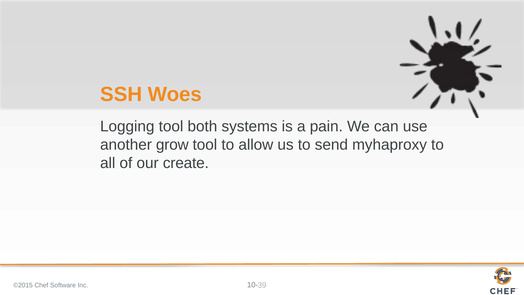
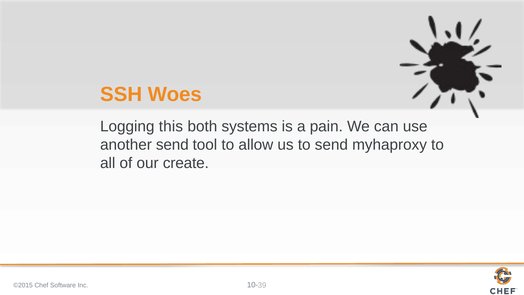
Logging tool: tool -> this
another grow: grow -> send
